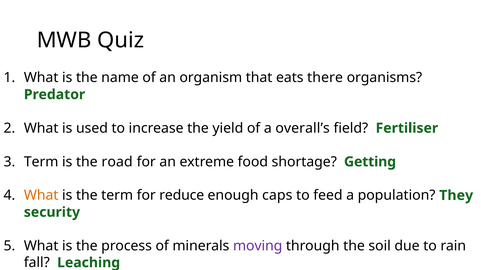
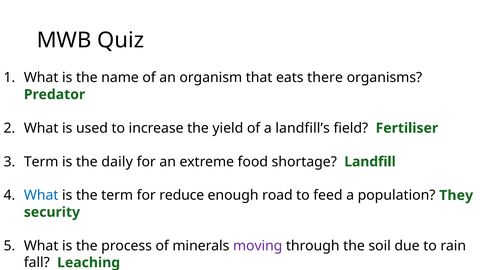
overall’s: overall’s -> landfill’s
road: road -> daily
Getting: Getting -> Landfill
What at (41, 196) colour: orange -> blue
caps: caps -> road
